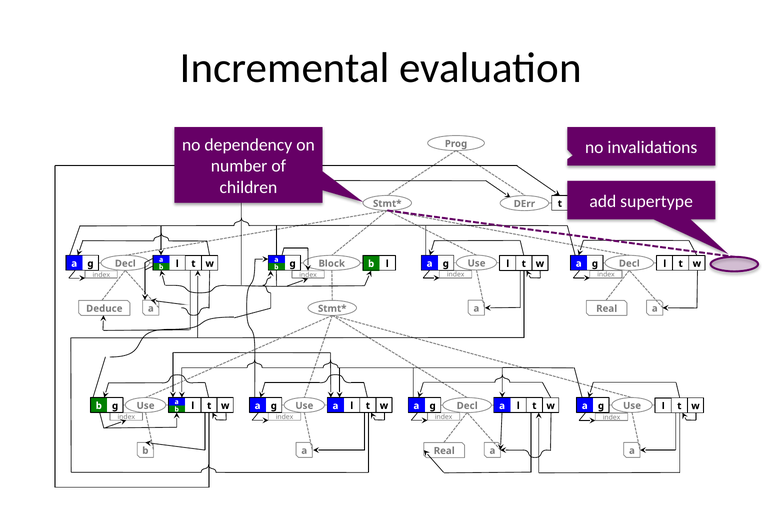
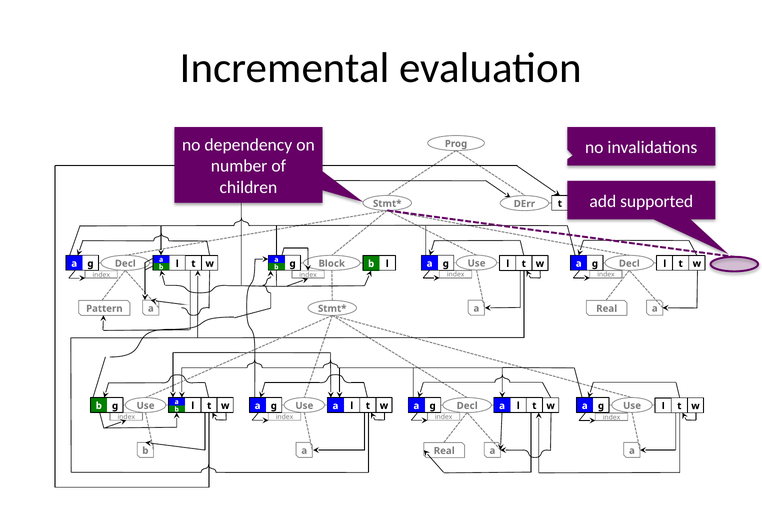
supertype: supertype -> supported
Deduce: Deduce -> Pattern
